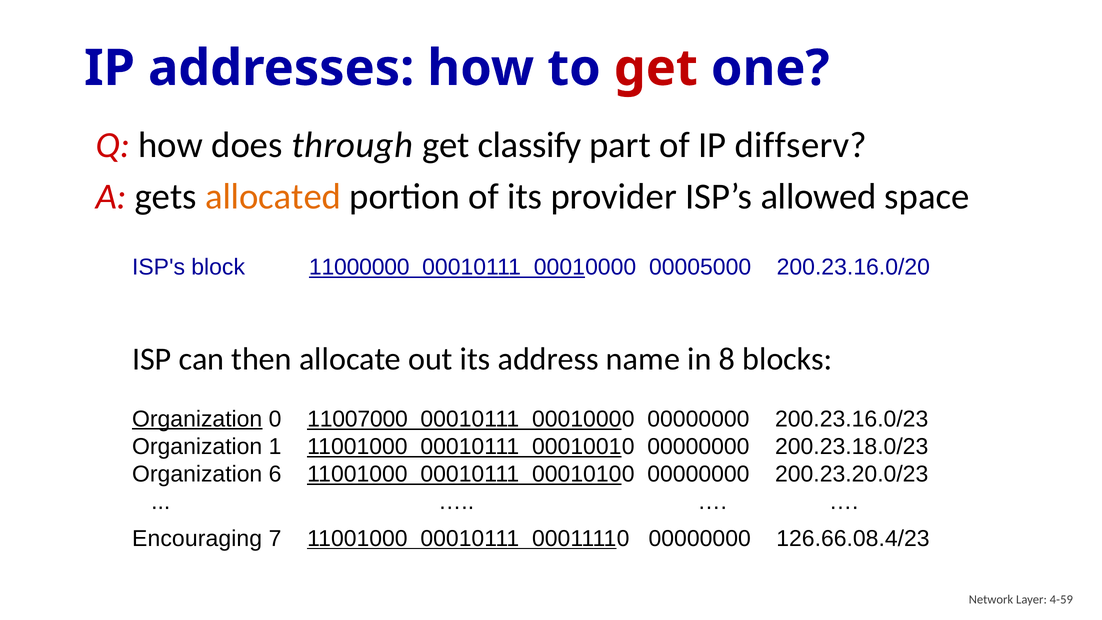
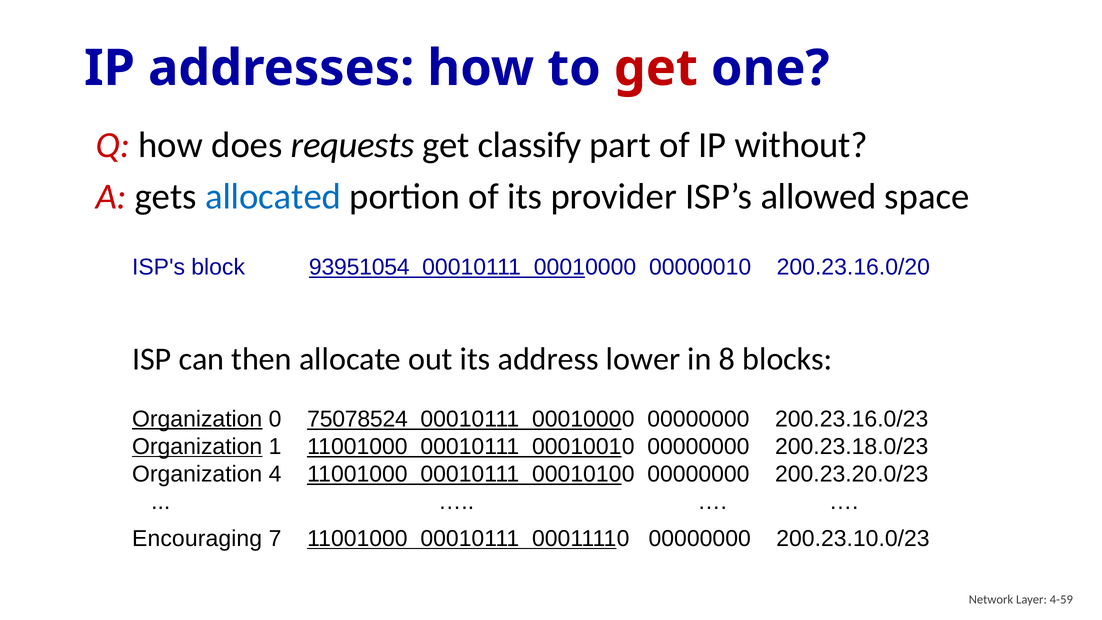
through: through -> requests
diffserv: diffserv -> without
allocated colour: orange -> blue
11000000: 11000000 -> 93951054
00005000: 00005000 -> 00000010
name: name -> lower
11007000: 11007000 -> 75078524
Organization at (197, 446) underline: none -> present
6: 6 -> 4
126.66.08.4/23: 126.66.08.4/23 -> 200.23.10.0/23
